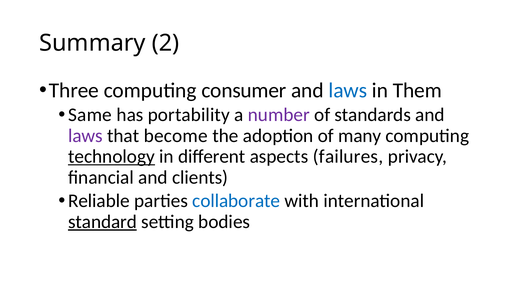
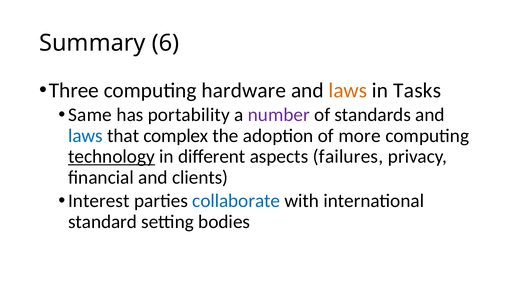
2: 2 -> 6
consumer: consumer -> hardware
laws at (348, 90) colour: blue -> orange
Them: Them -> Tasks
laws at (85, 136) colour: purple -> blue
become: become -> complex
many: many -> more
Reliable: Reliable -> Interest
standard underline: present -> none
